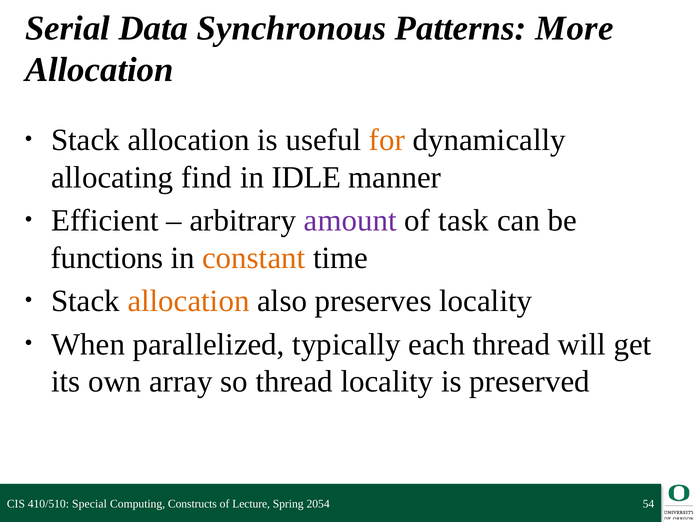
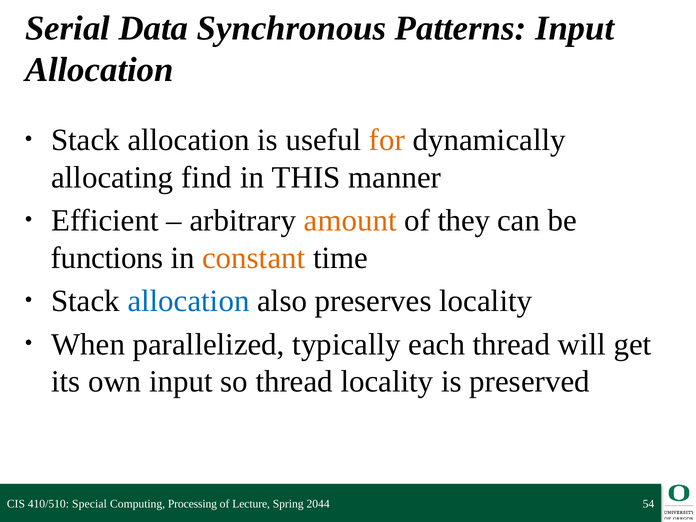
Patterns More: More -> Input
IDLE: IDLE -> THIS
amount colour: purple -> orange
task: task -> they
allocation at (189, 301) colour: orange -> blue
own array: array -> input
Constructs: Constructs -> Processing
2054: 2054 -> 2044
